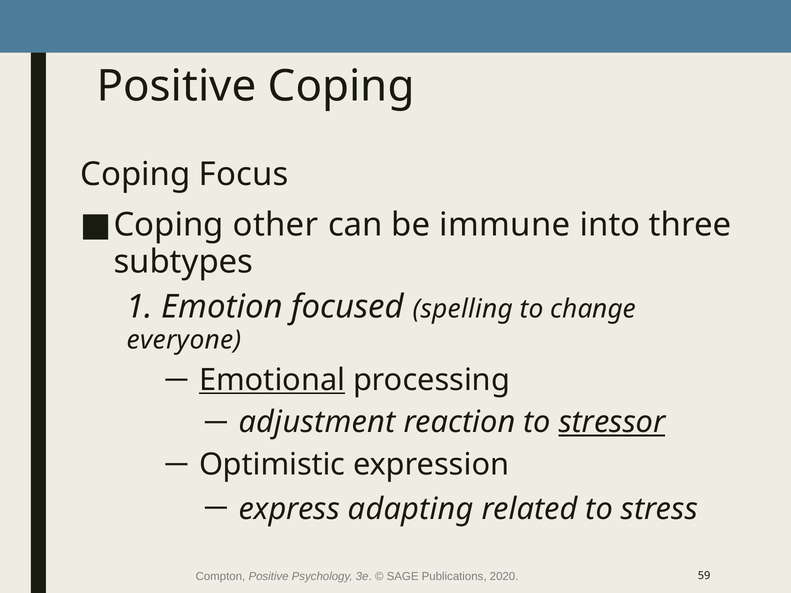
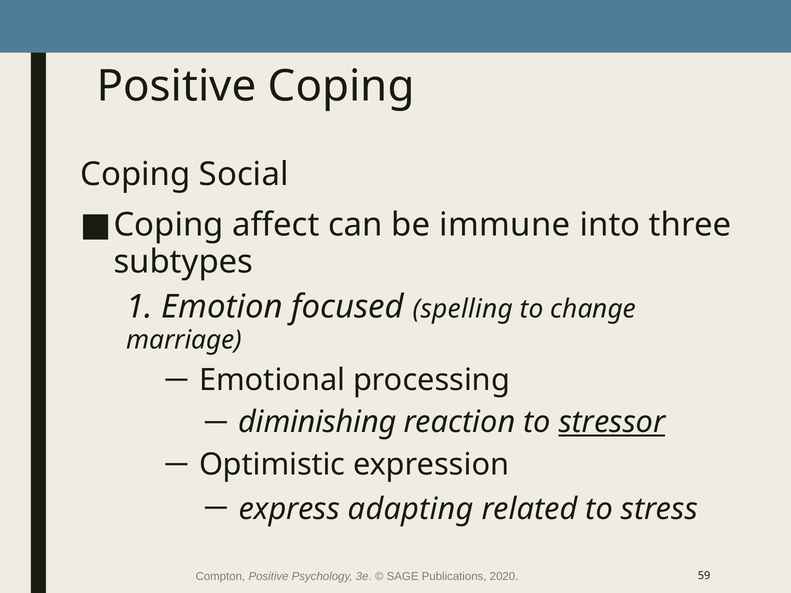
Focus: Focus -> Social
other: other -> affect
everyone: everyone -> marriage
Emotional underline: present -> none
adjustment: adjustment -> diminishing
